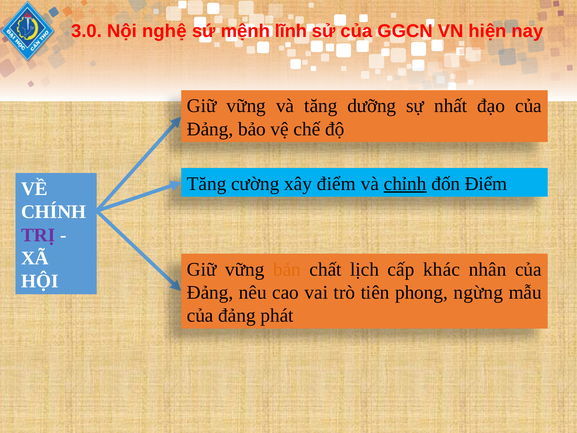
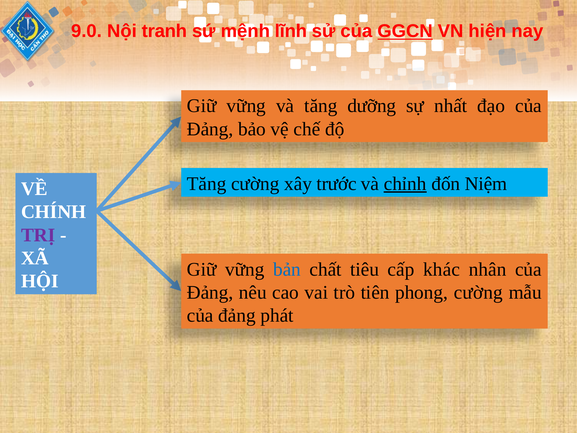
3.0: 3.0 -> 9.0
nghệ: nghệ -> tranh
GGCN underline: none -> present
xây điểm: điểm -> trước
đốn Điểm: Điểm -> Niệm
bản colour: orange -> blue
lịch: lịch -> tiêu
phong ngừng: ngừng -> cường
